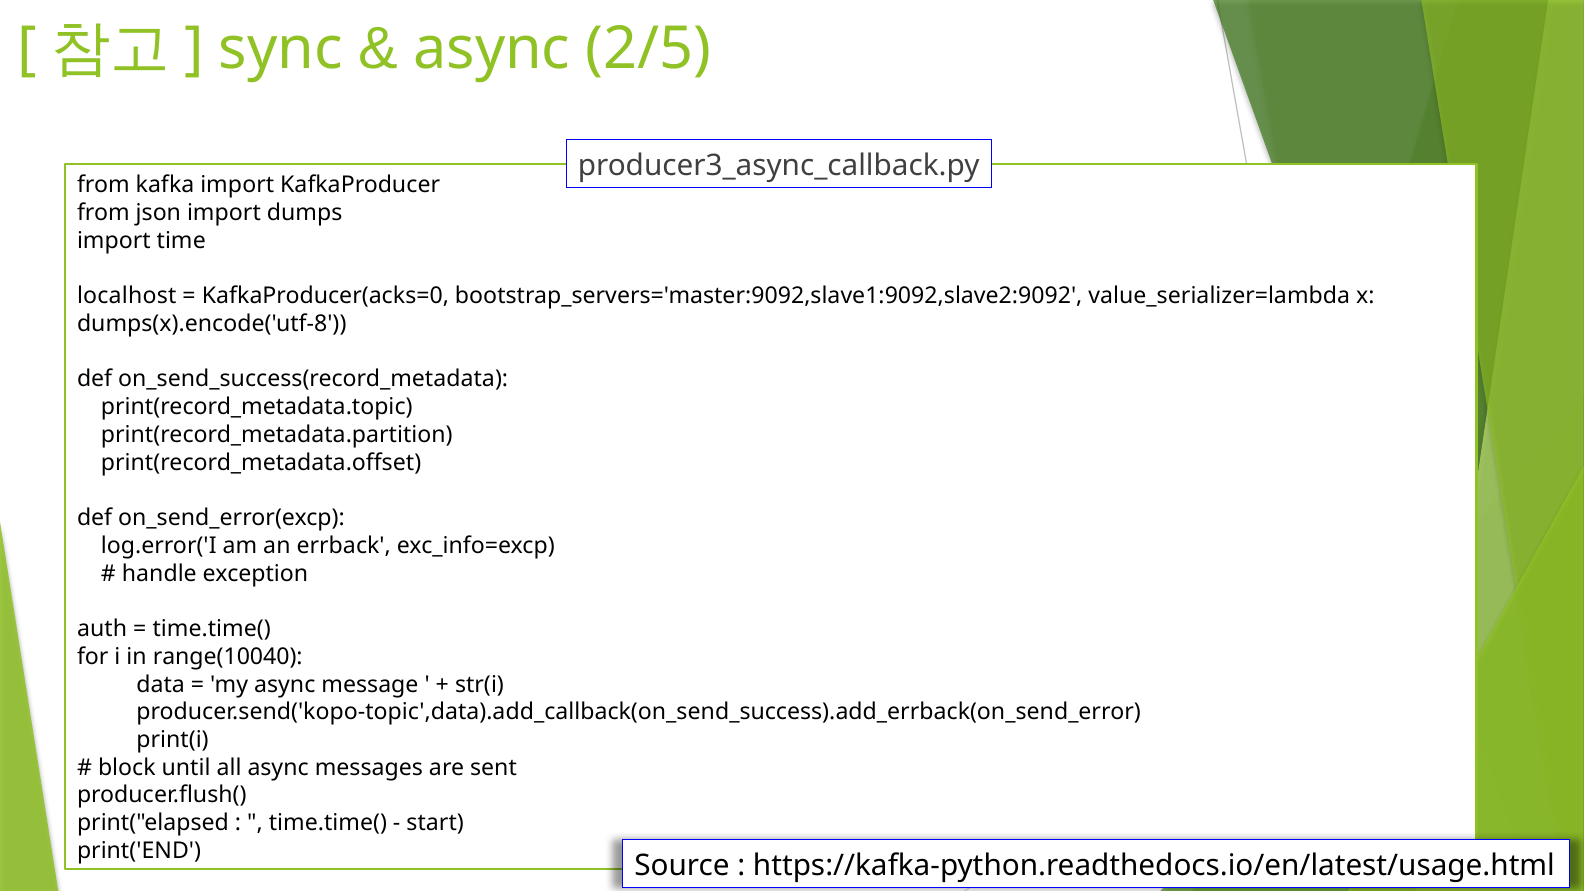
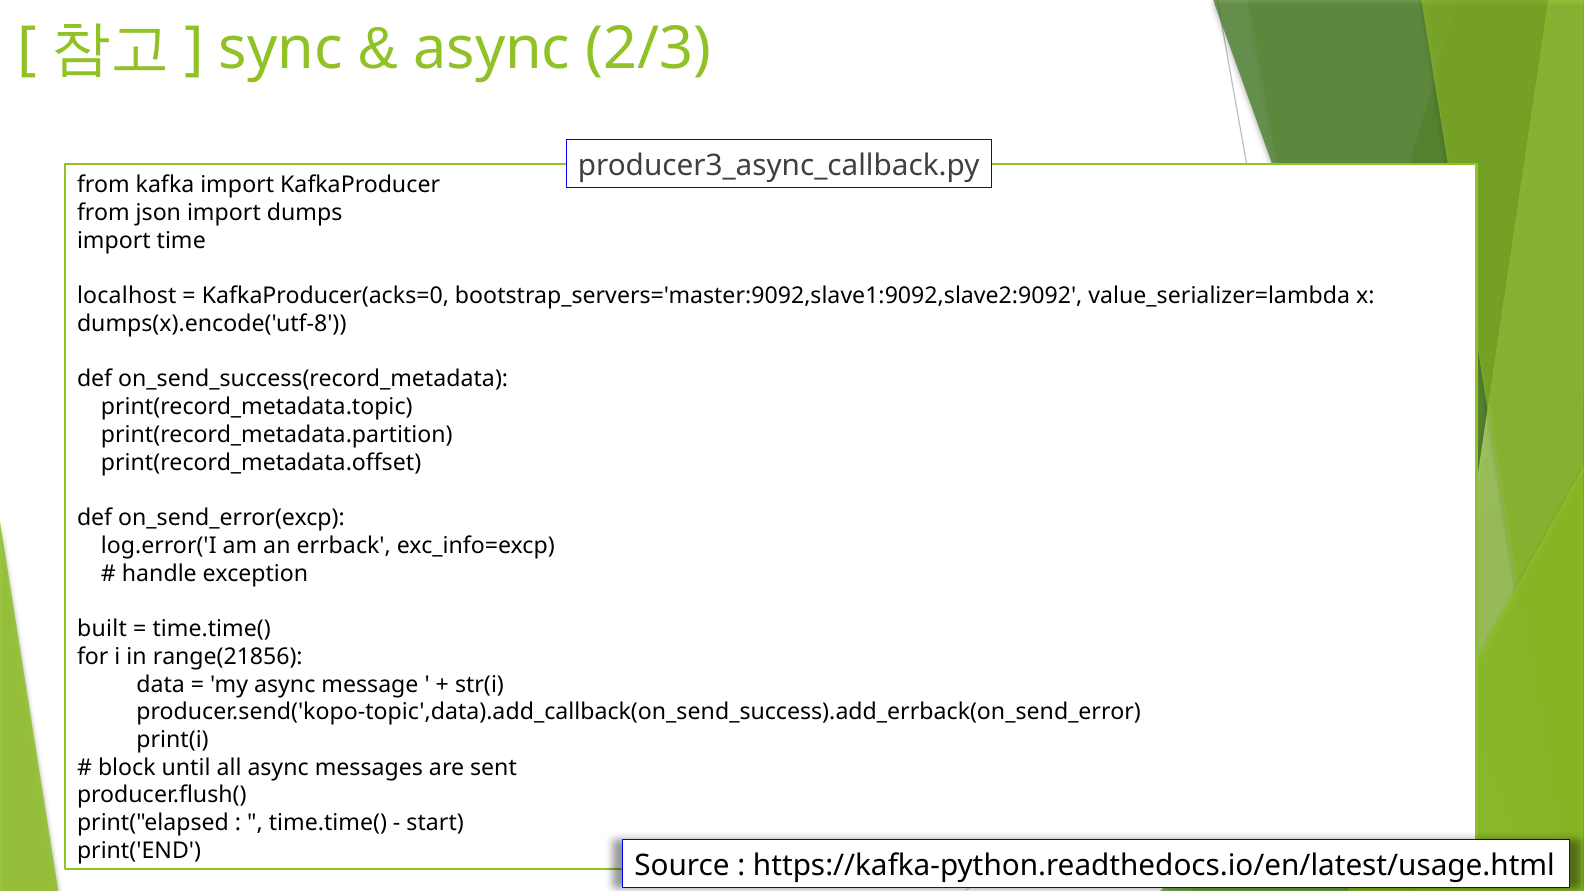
2/5: 2/5 -> 2/3
auth: auth -> built
range(10040: range(10040 -> range(21856
